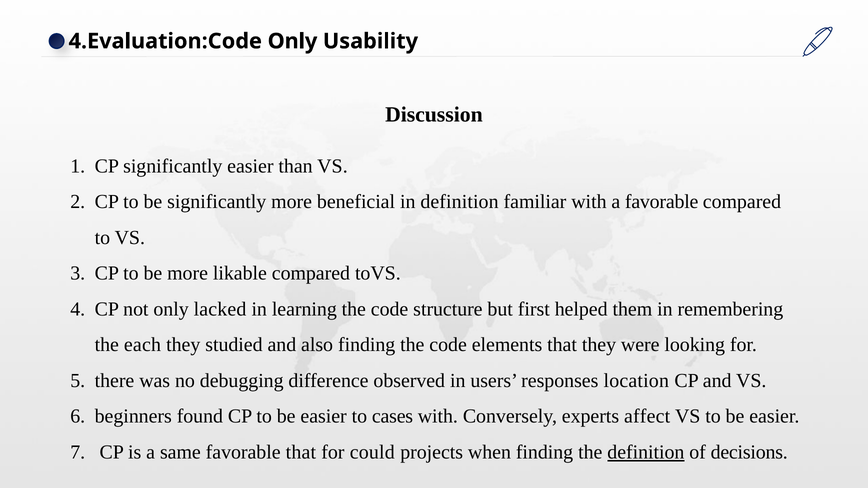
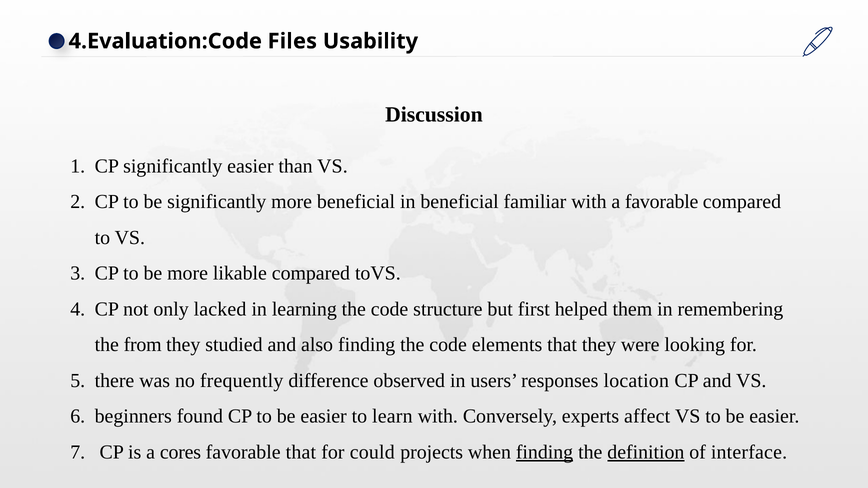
4.Evaluation:Code Only: Only -> Files
in definition: definition -> beneficial
each: each -> from
debugging: debugging -> frequently
cases: cases -> learn
same: same -> cores
finding at (545, 452) underline: none -> present
decisions: decisions -> interface
